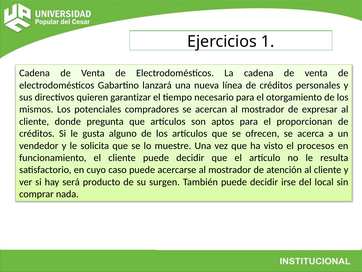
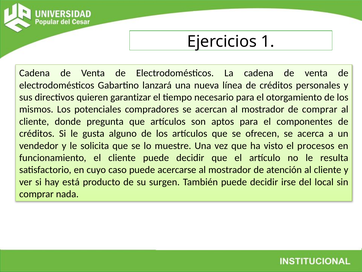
de expresar: expresar -> comprar
proporcionan: proporcionan -> componentes
será: será -> está
